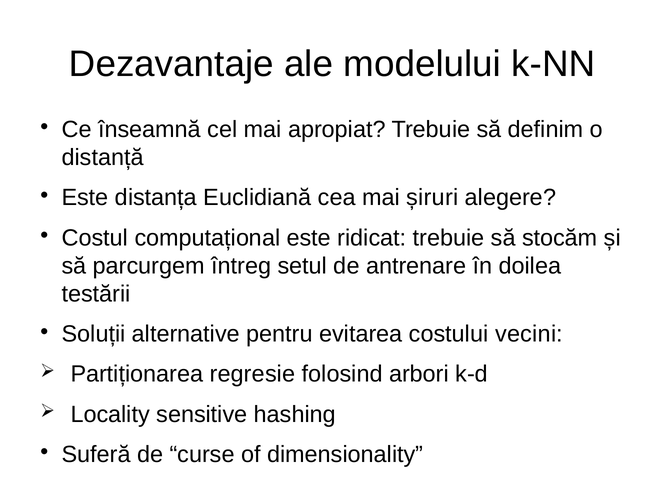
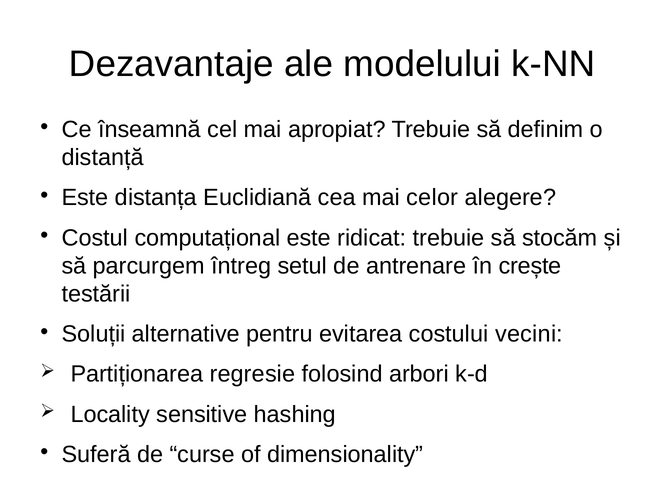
șiruri: șiruri -> celor
doilea: doilea -> crește
